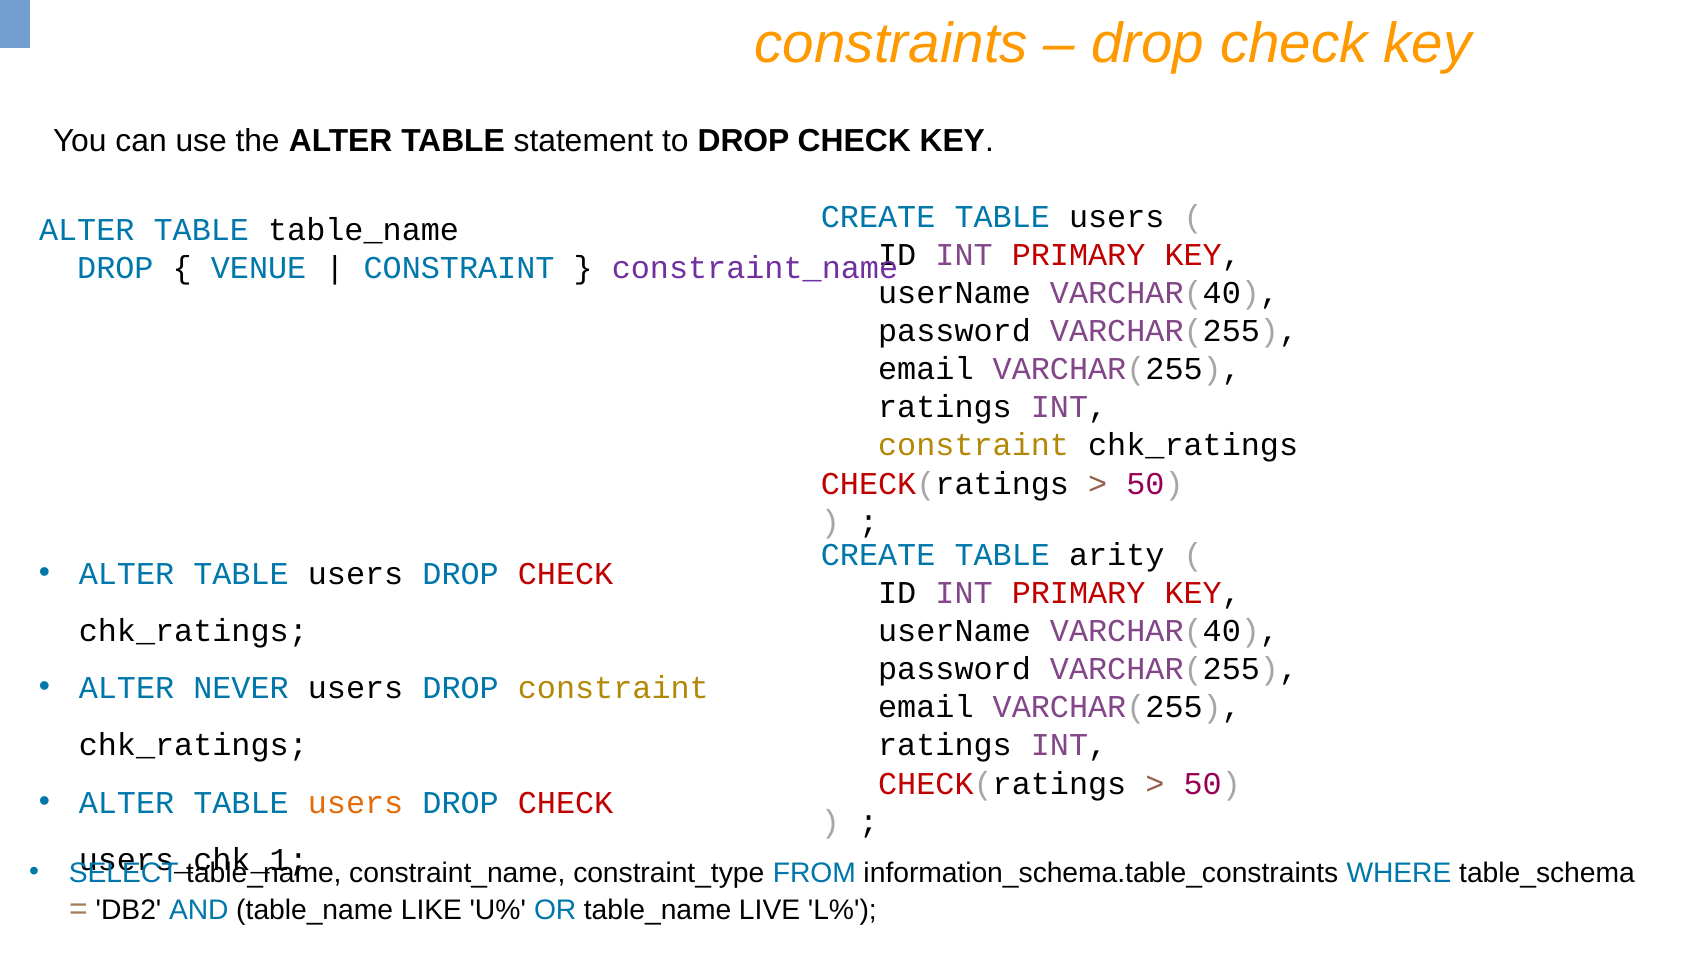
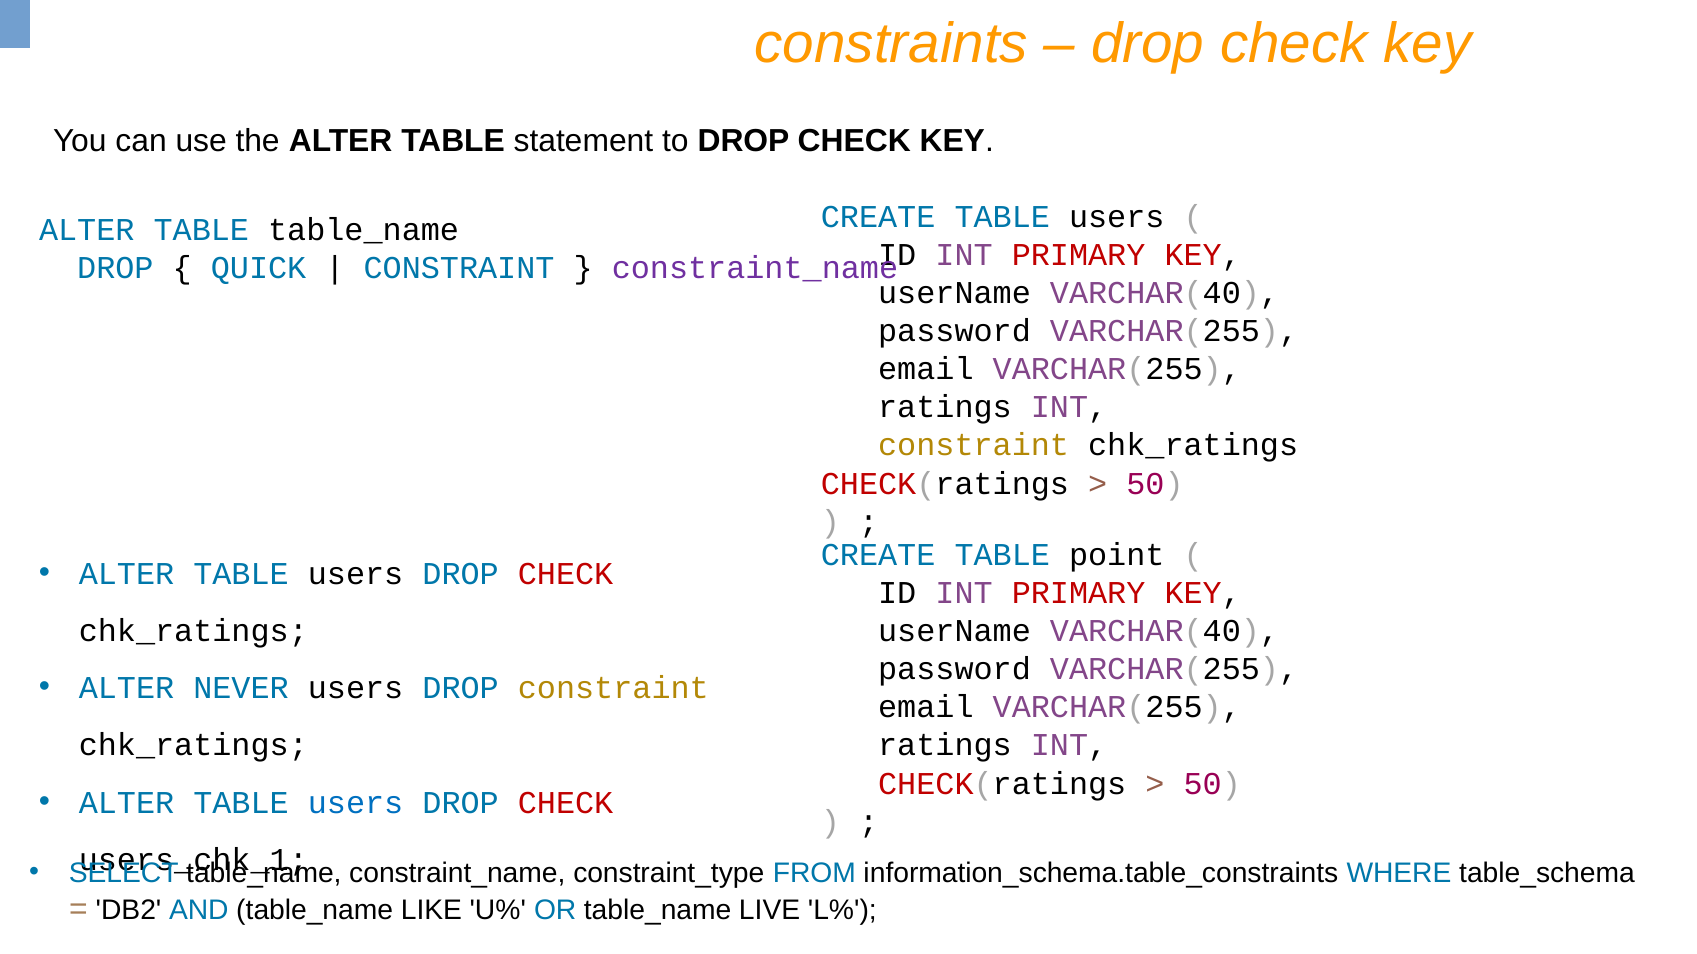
VENUE: VENUE -> QUICK
arity: arity -> point
users at (356, 803) colour: orange -> blue
